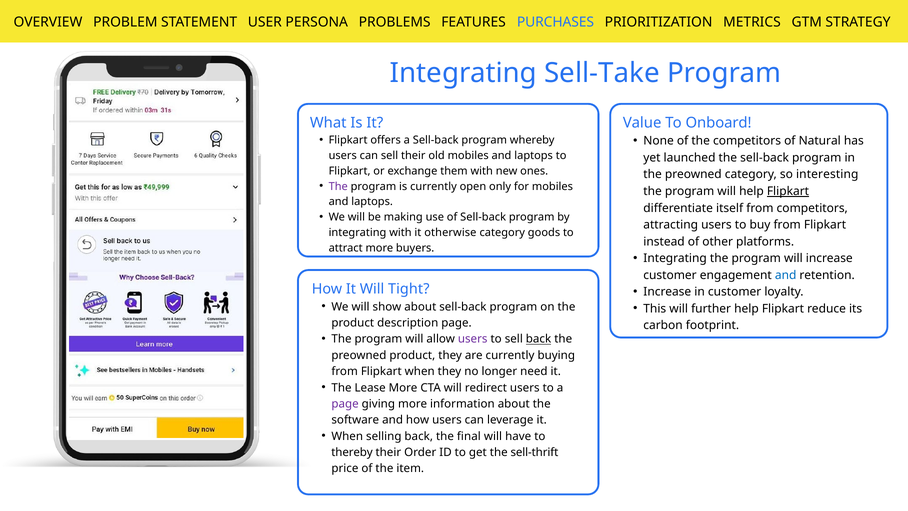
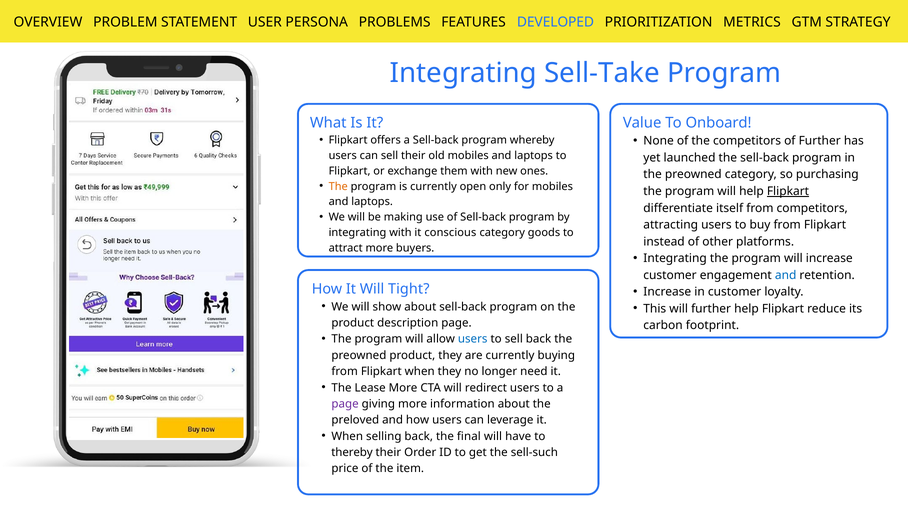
PURCHASES: PURCHASES -> DEVELOPED
of Natural: Natural -> Further
interesting: interesting -> purchasing
The at (338, 186) colour: purple -> orange
otherwise: otherwise -> conscious
users at (473, 339) colour: purple -> blue
back at (539, 339) underline: present -> none
software: software -> preloved
sell-thrift: sell-thrift -> sell-such
